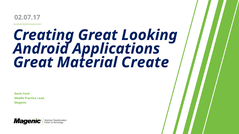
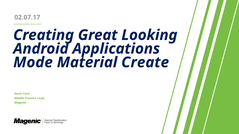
Great at (33, 63): Great -> Mode
